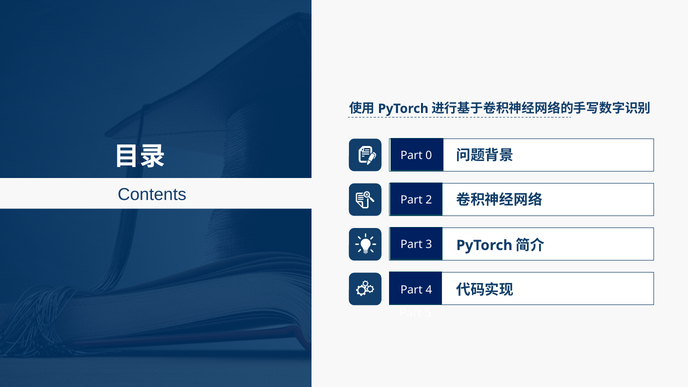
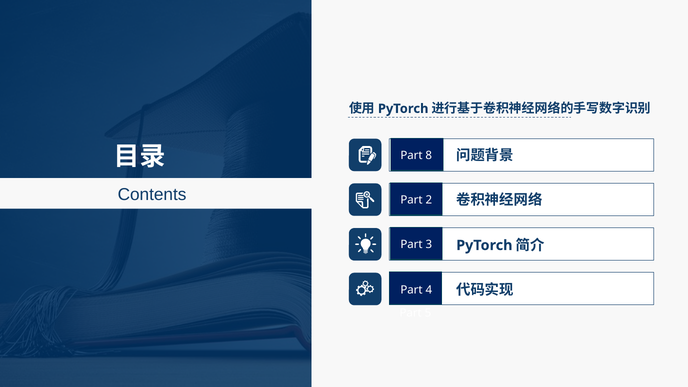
0: 0 -> 8
